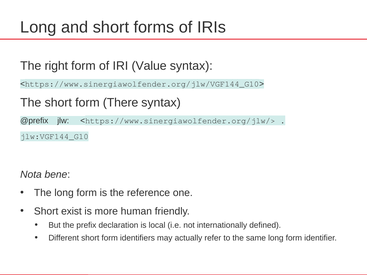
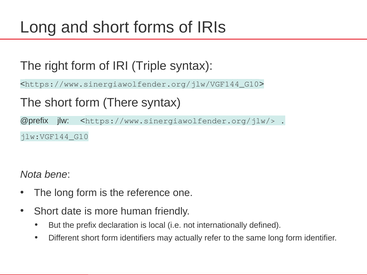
Value: Value -> Triple
exist: exist -> date
